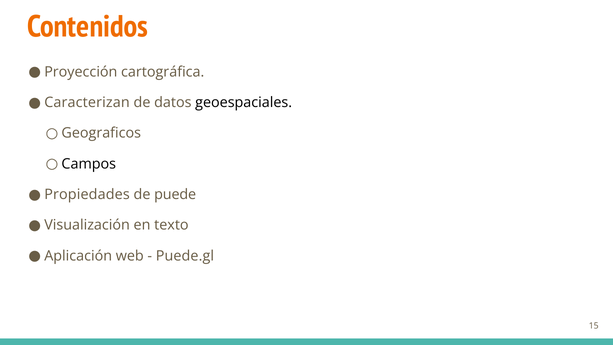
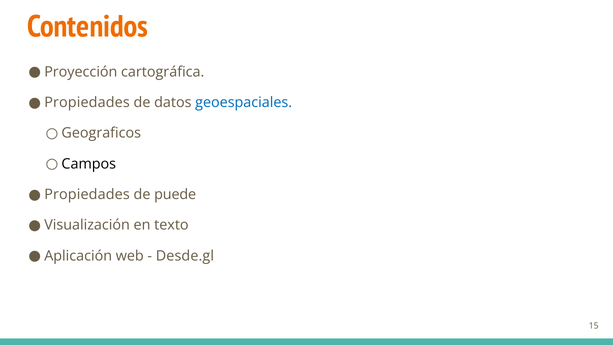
Caracterizan at (87, 102): Caracterizan -> Propiedades
geoespaciales colour: black -> blue
Puede.gl: Puede.gl -> Desde.gl
